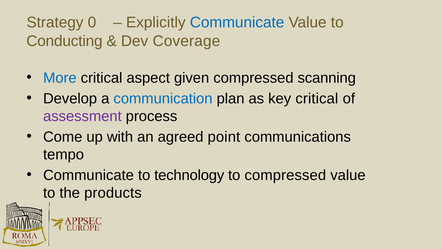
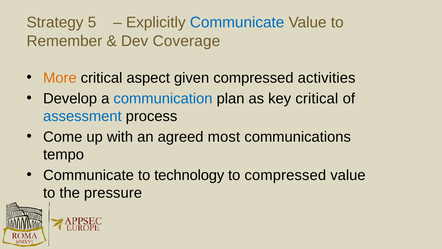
0: 0 -> 5
Conducting: Conducting -> Remember
More colour: blue -> orange
scanning: scanning -> activities
assessment colour: purple -> blue
point: point -> most
products: products -> pressure
